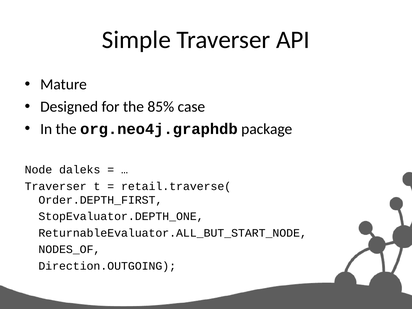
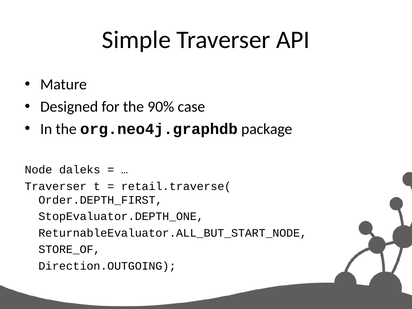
85%: 85% -> 90%
NODES_OF: NODES_OF -> STORE_OF
